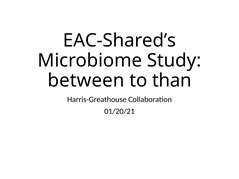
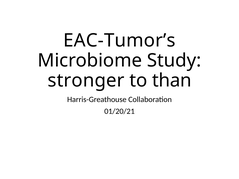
EAC-Shared’s: EAC-Shared’s -> EAC-Tumor’s
between: between -> stronger
